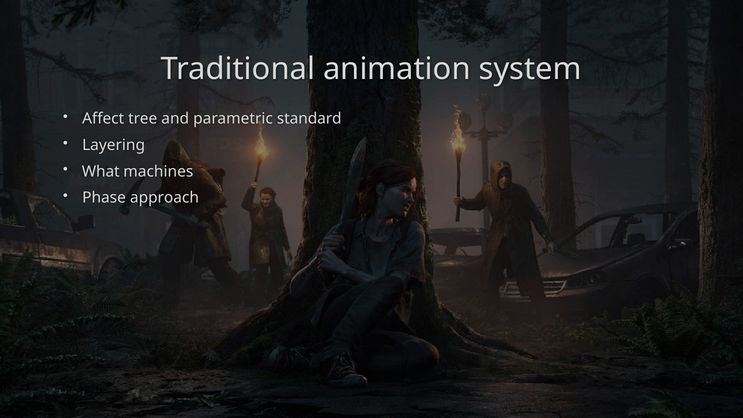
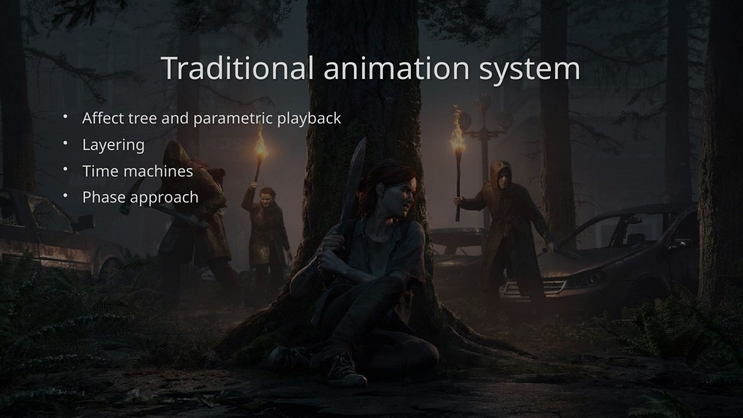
standard: standard -> playback
What: What -> Time
